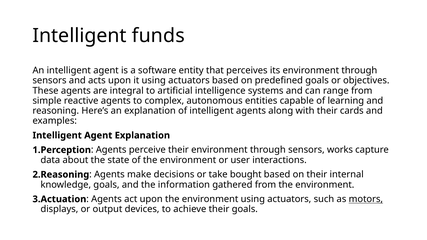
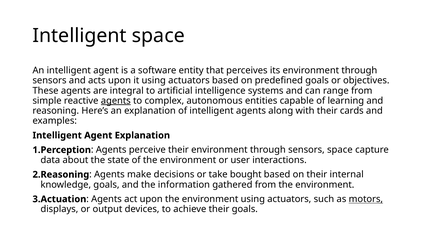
Intelligent funds: funds -> space
agents at (116, 101) underline: none -> present
sensors works: works -> space
